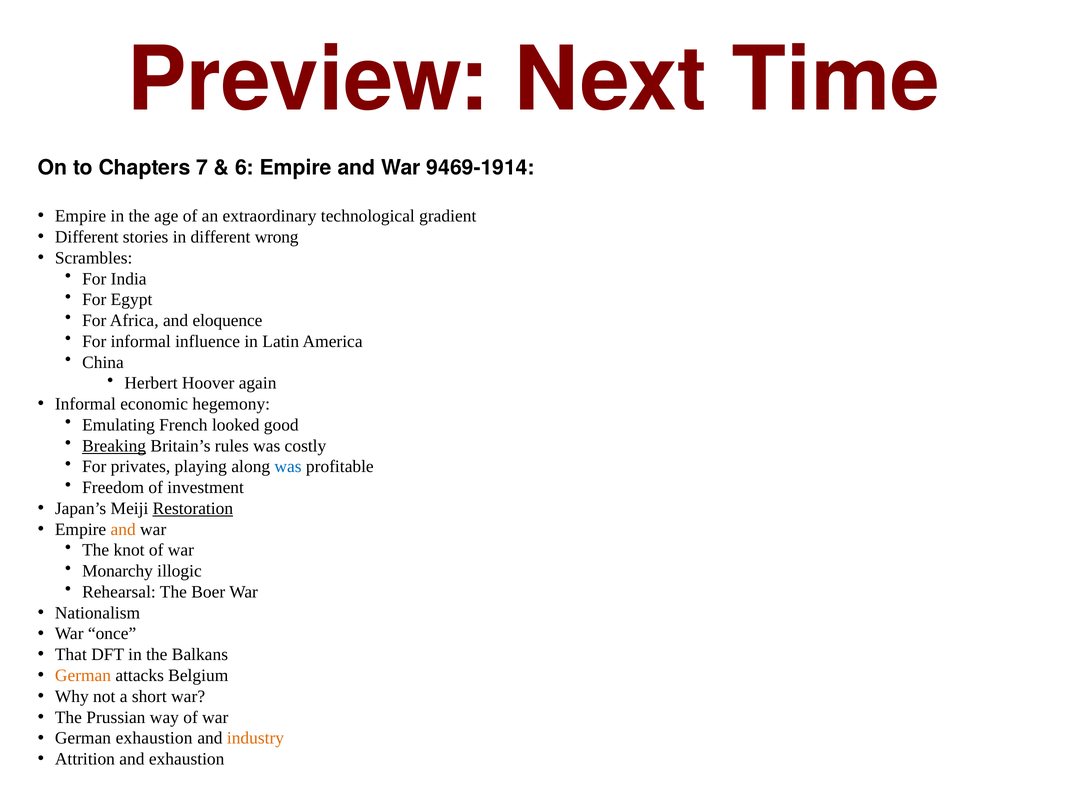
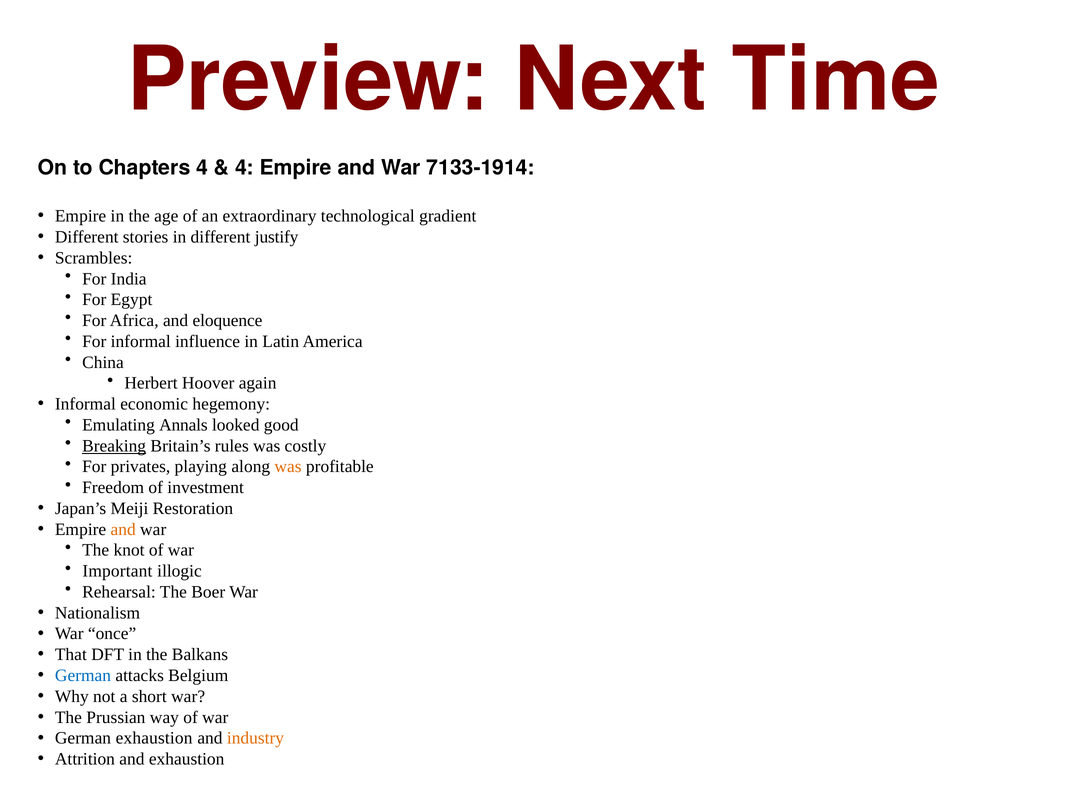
Chapters 7: 7 -> 4
6 at (245, 168): 6 -> 4
9469-1914: 9469-1914 -> 7133-1914
wrong: wrong -> justify
French: French -> Annals
was at (288, 467) colour: blue -> orange
Restoration underline: present -> none
Monarchy: Monarchy -> Important
German at (83, 675) colour: orange -> blue
